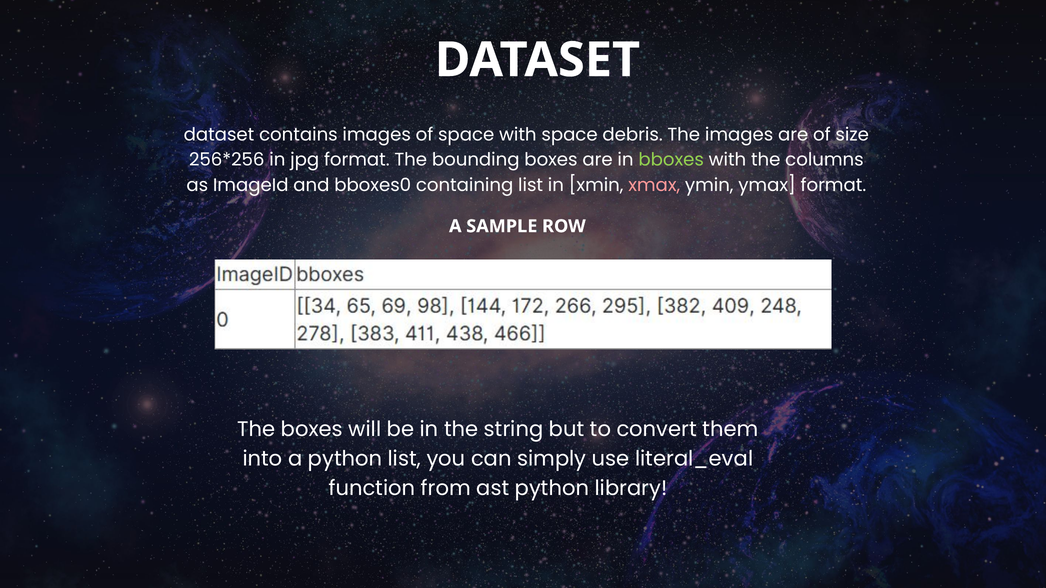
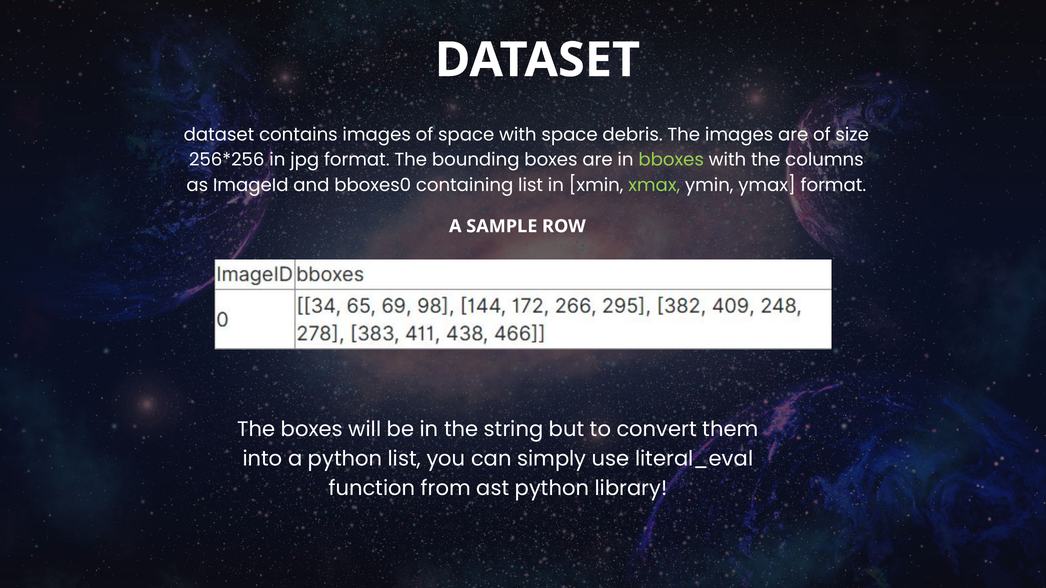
xmax colour: pink -> light green
